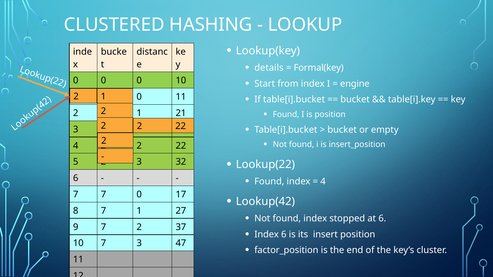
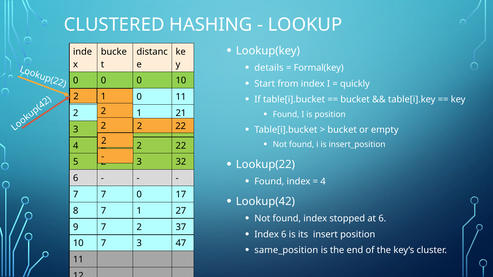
engine: engine -> quickly
factor_position: factor_position -> same_position
